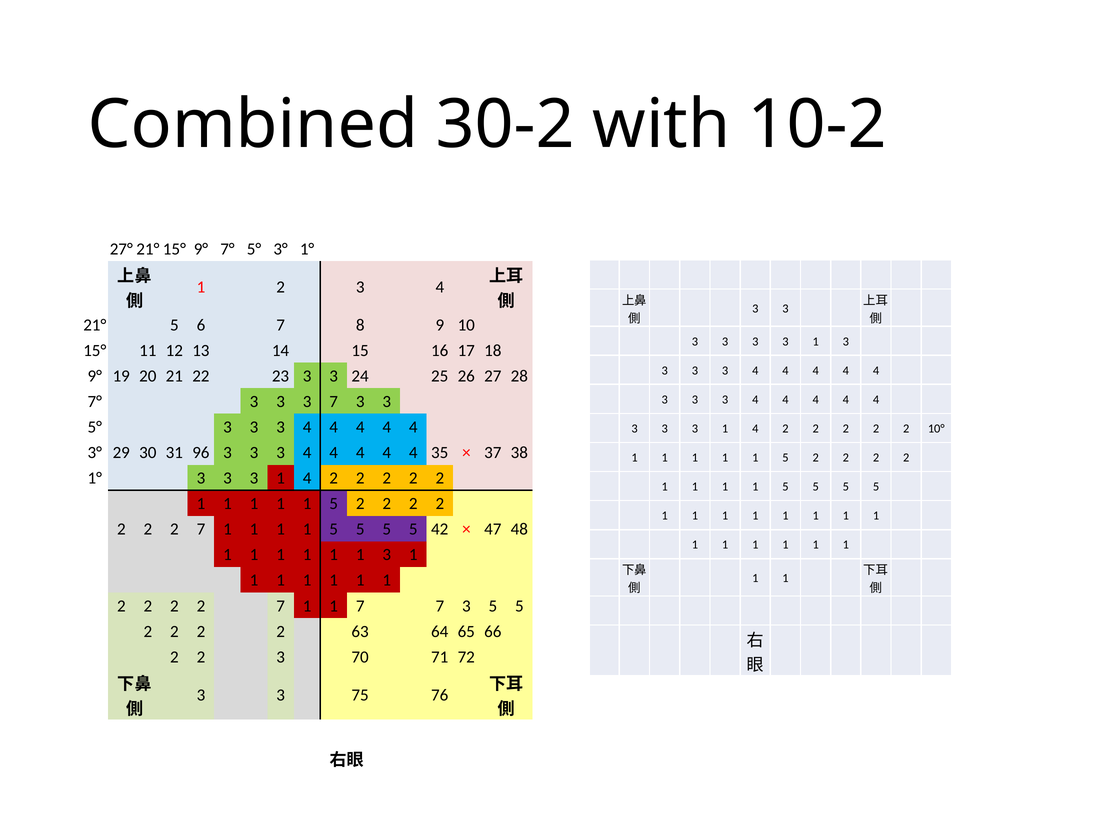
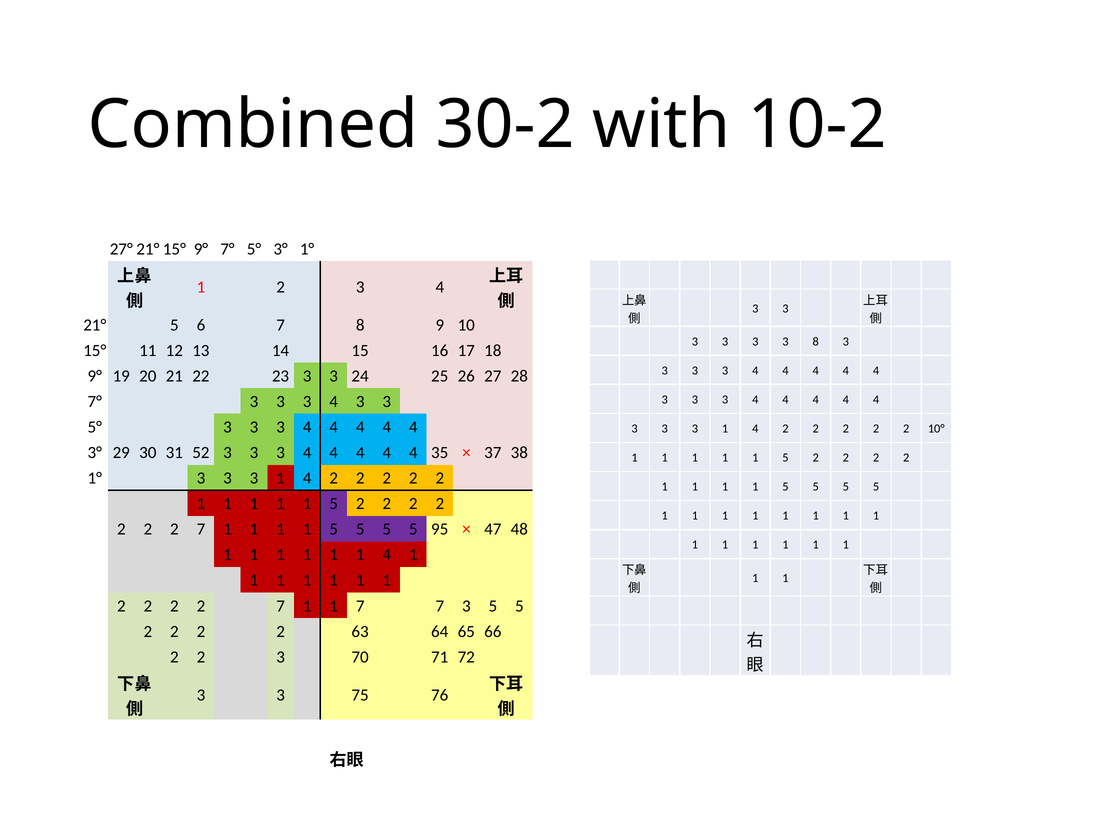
1 at (816, 342): 1 -> 8
7 at (334, 402): 7 -> 4
96: 96 -> 52
42: 42 -> 95
1 1 3: 3 -> 4
